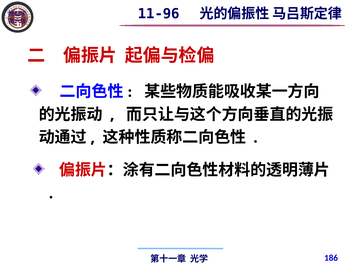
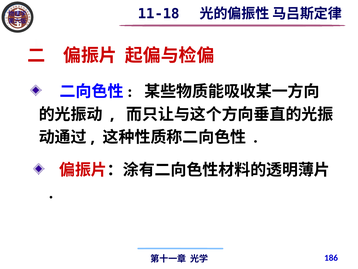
11-96: 11-96 -> 11-18
